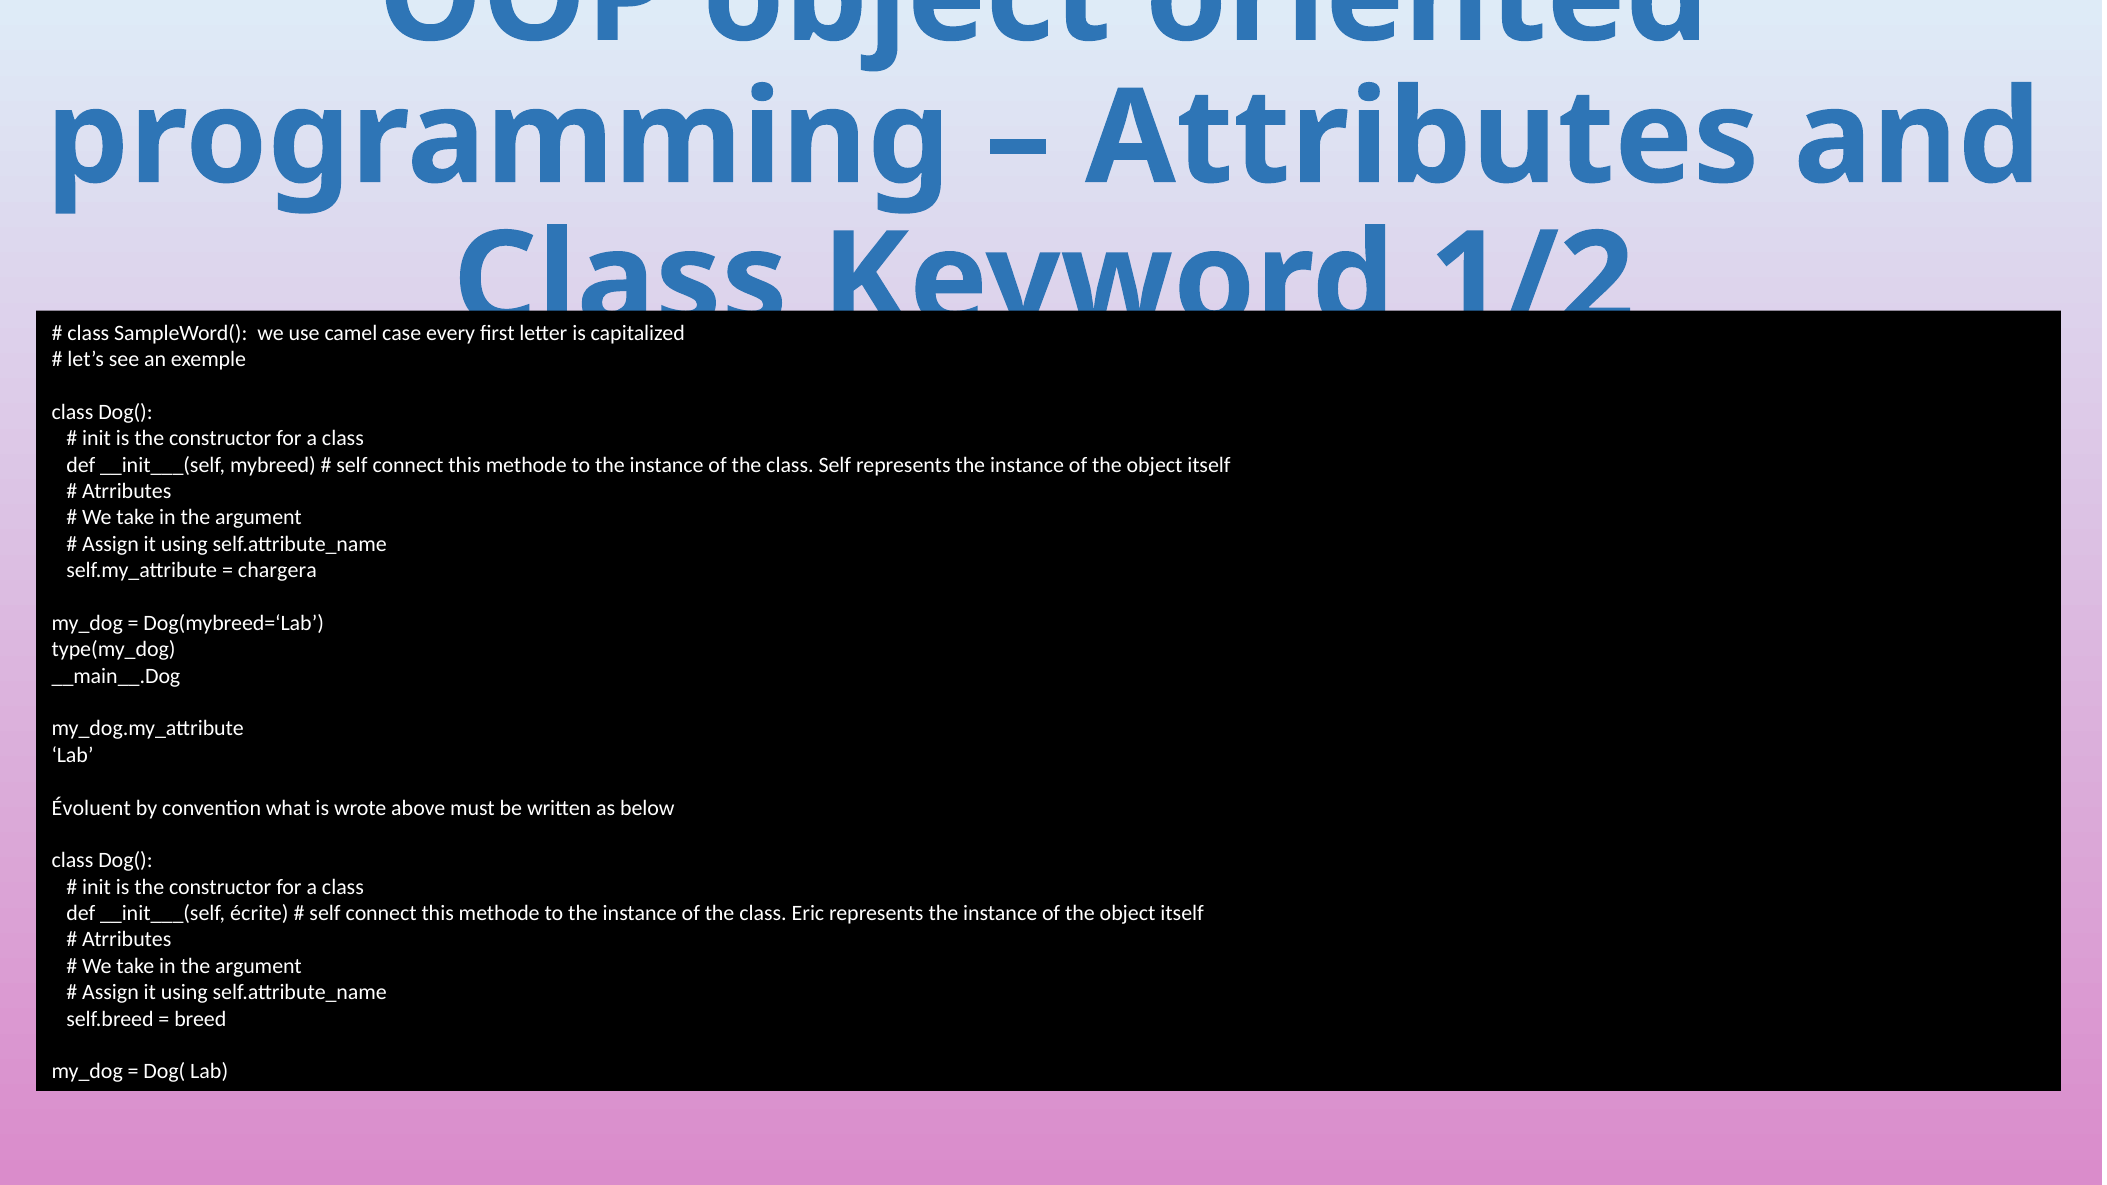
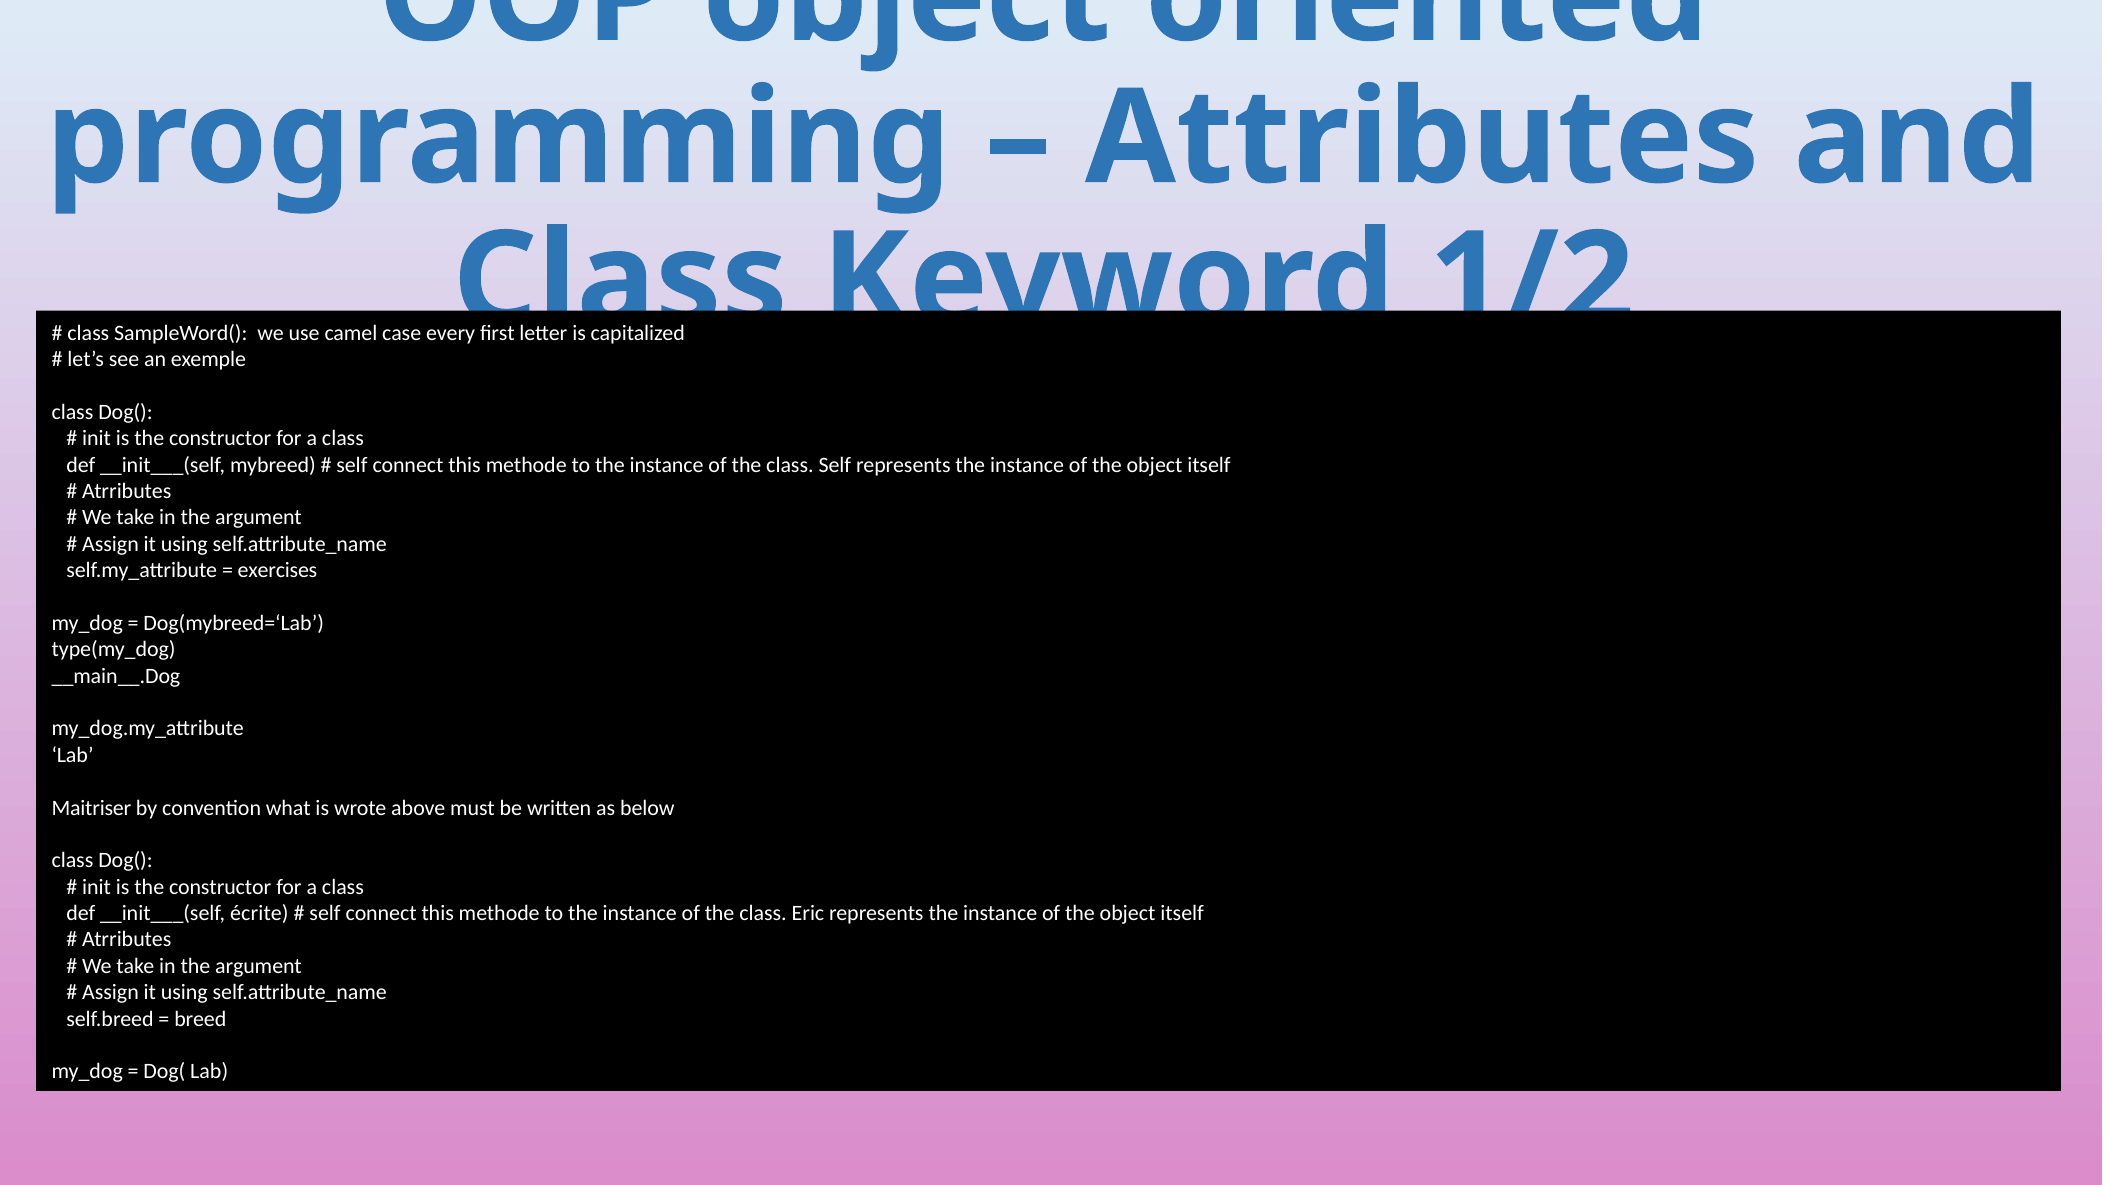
chargera: chargera -> exercises
Évoluent: Évoluent -> Maitriser
